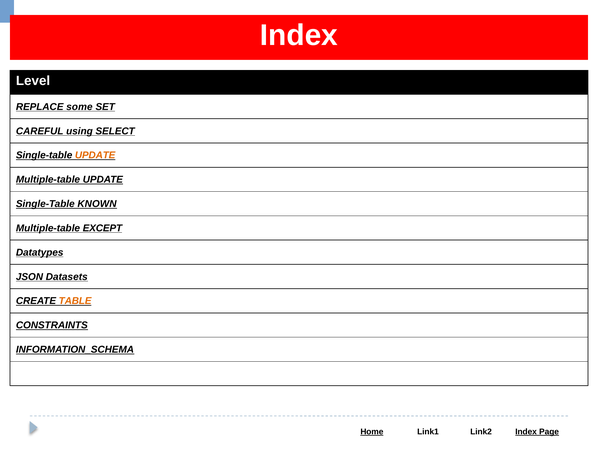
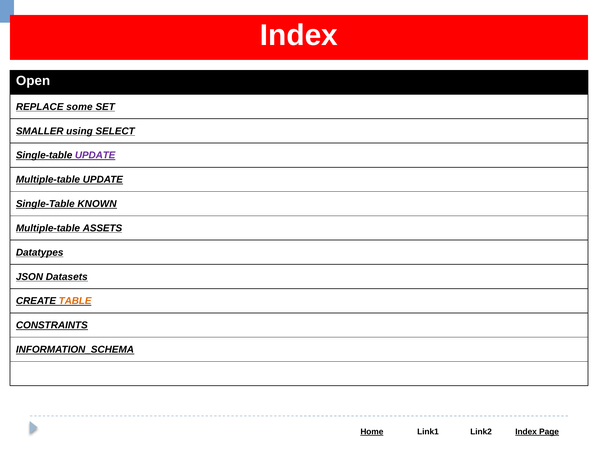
Level: Level -> Open
CAREFUL: CAREFUL -> SMALLER
UPDATE at (95, 155) colour: orange -> purple
EXCEPT: EXCEPT -> ASSETS
